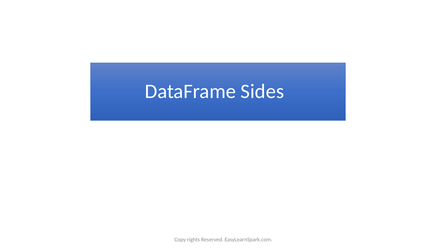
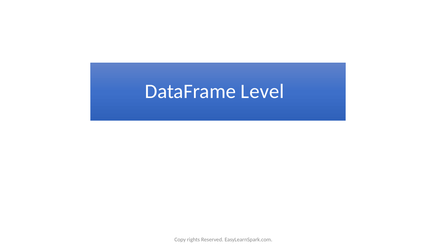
Sides: Sides -> Level
